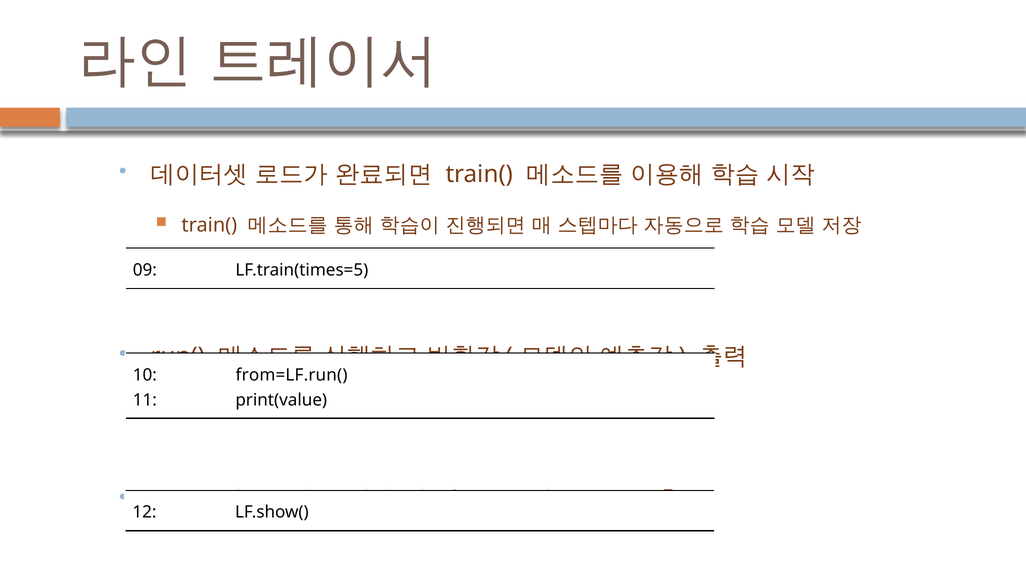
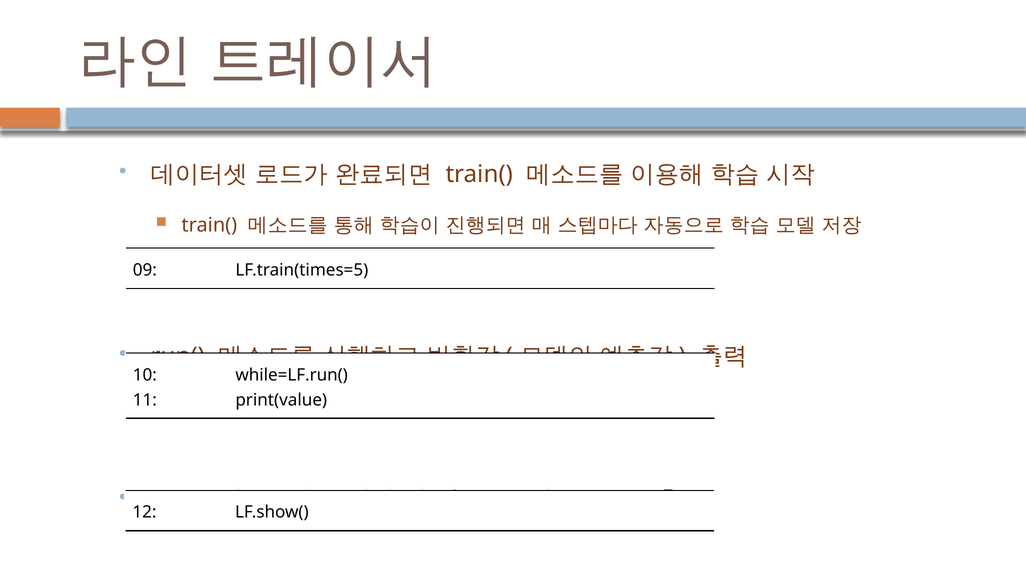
from=LF.run(: from=LF.run( -> while=LF.run(
